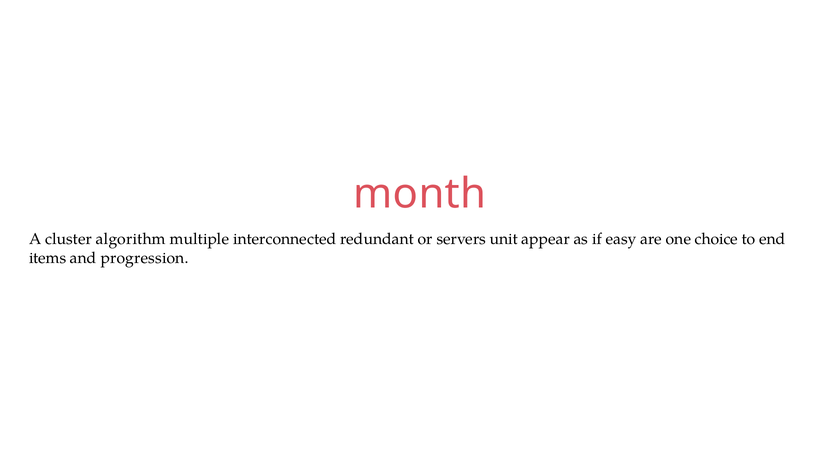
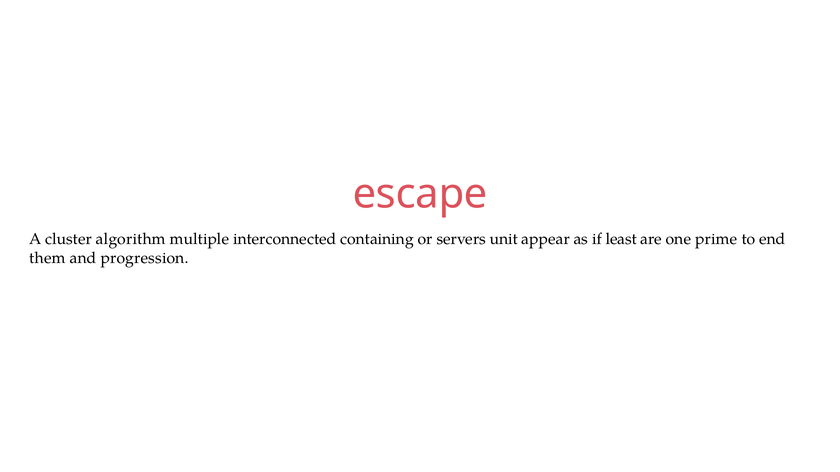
month: month -> escape
redundant: redundant -> containing
easy: easy -> least
choice: choice -> prime
items: items -> them
